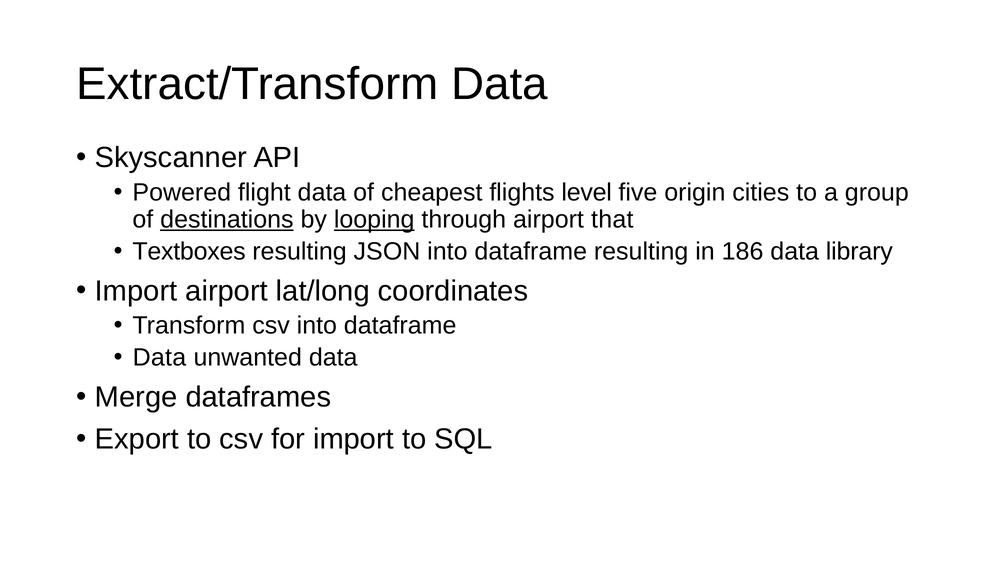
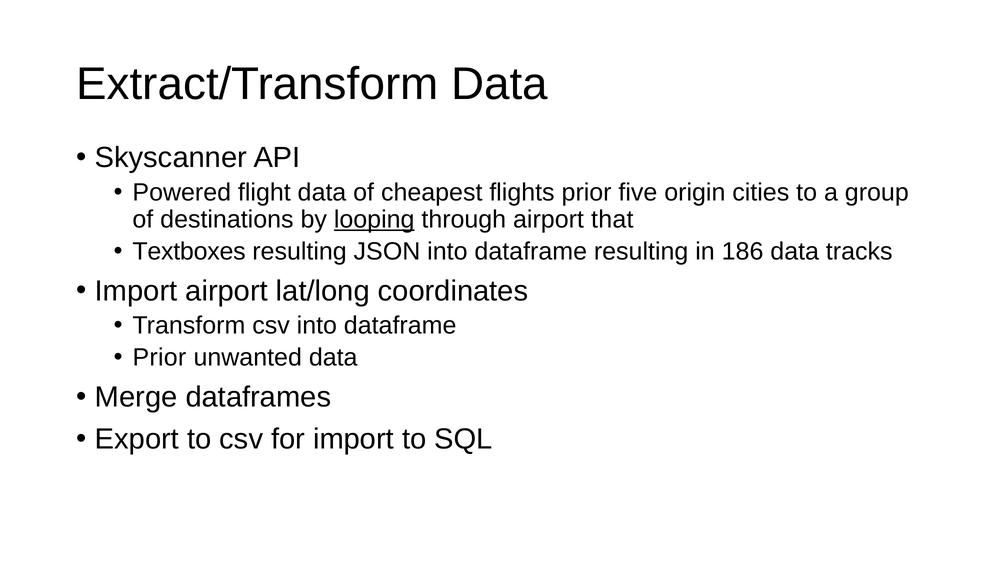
flights level: level -> prior
destinations underline: present -> none
library: library -> tracks
Data at (159, 358): Data -> Prior
